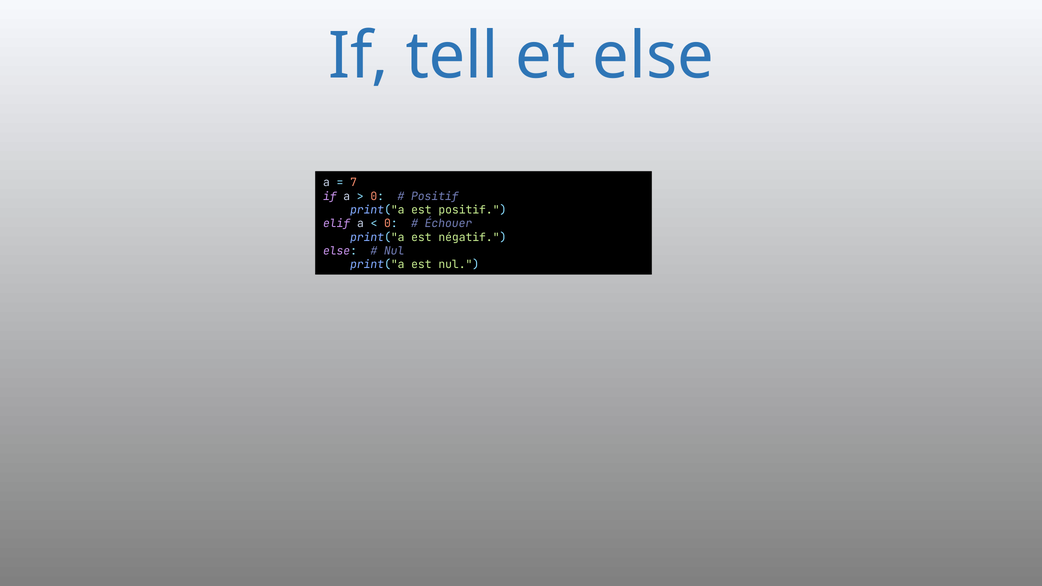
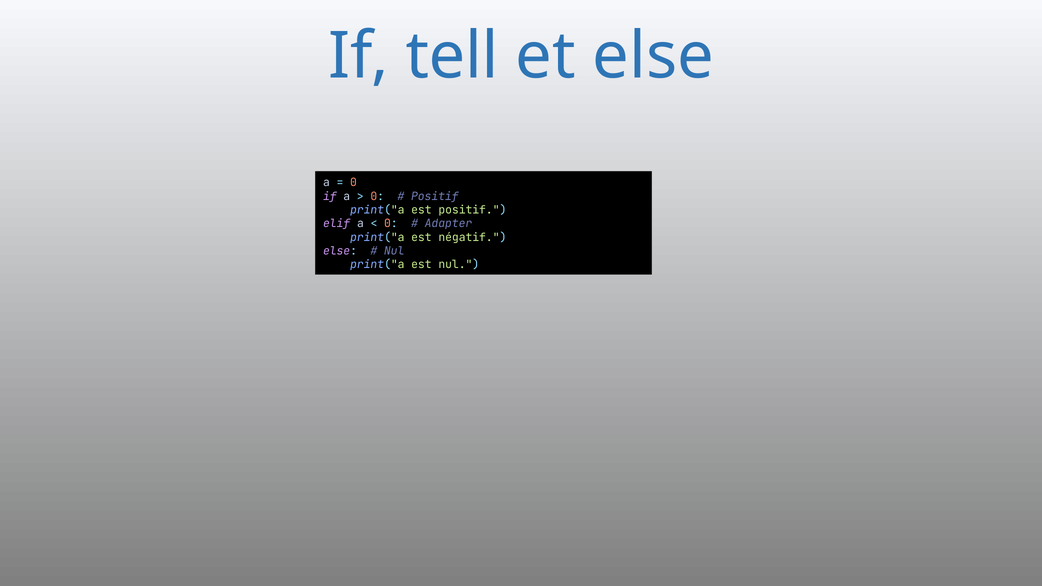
7 at (354, 183): 7 -> 0
Échouer: Échouer -> Adapter
